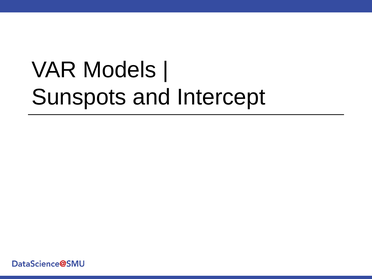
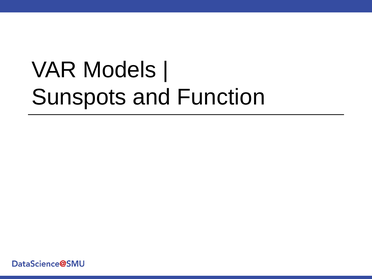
Intercept: Intercept -> Function
